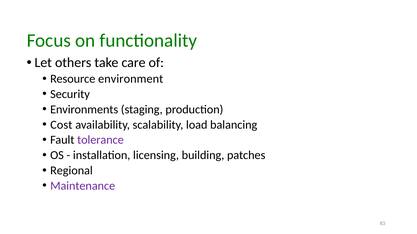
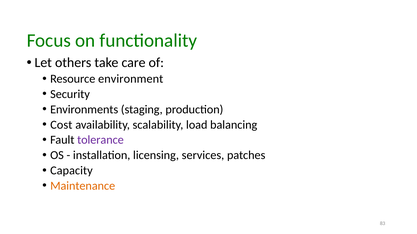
building: building -> services
Regional: Regional -> Capacity
Maintenance colour: purple -> orange
